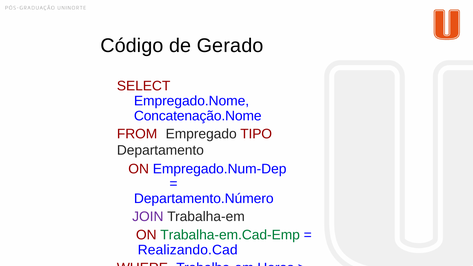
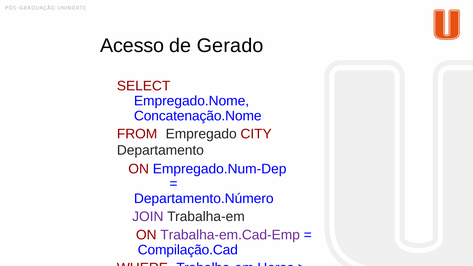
Código: Código -> Acesso
TIPO: TIPO -> CITY
Trabalha-em.Cad-Emp colour: green -> purple
Realizando.Cad: Realizando.Cad -> Compilação.Cad
